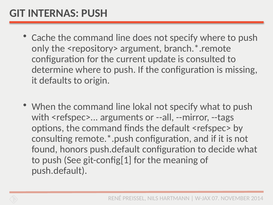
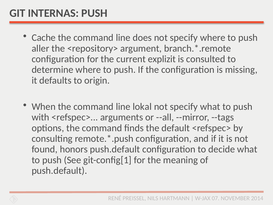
only: only -> aller
update: update -> explizit
